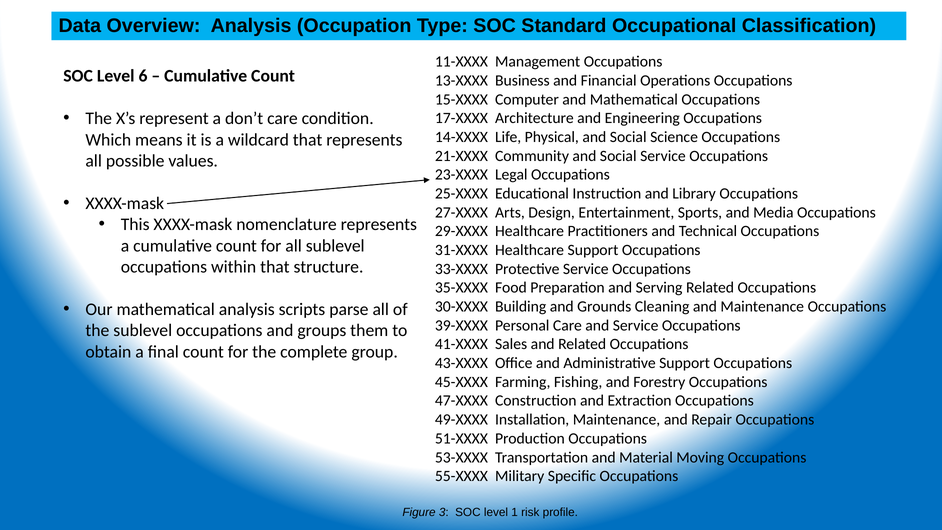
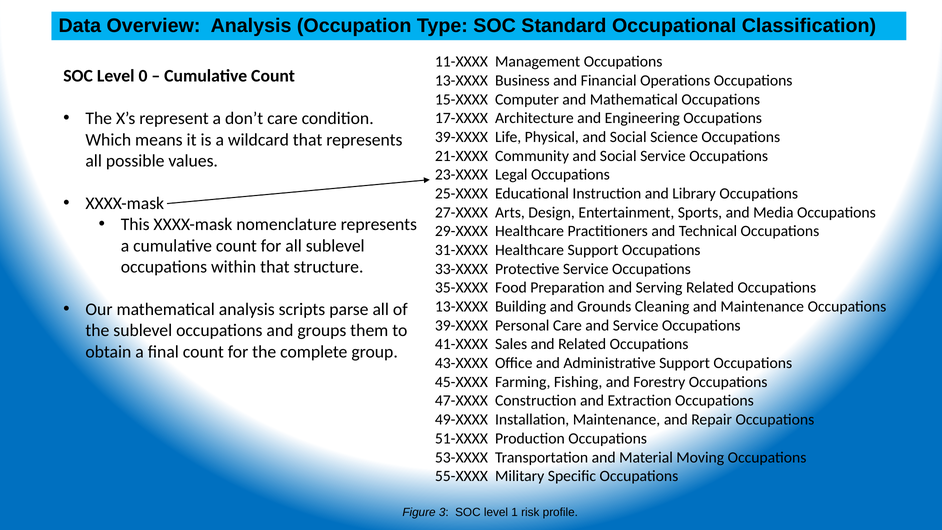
6: 6 -> 0
14-XXXX at (461, 137): 14-XXXX -> 39-XXXX
30-XXXX at (461, 307): 30-XXXX -> 13-XXXX
